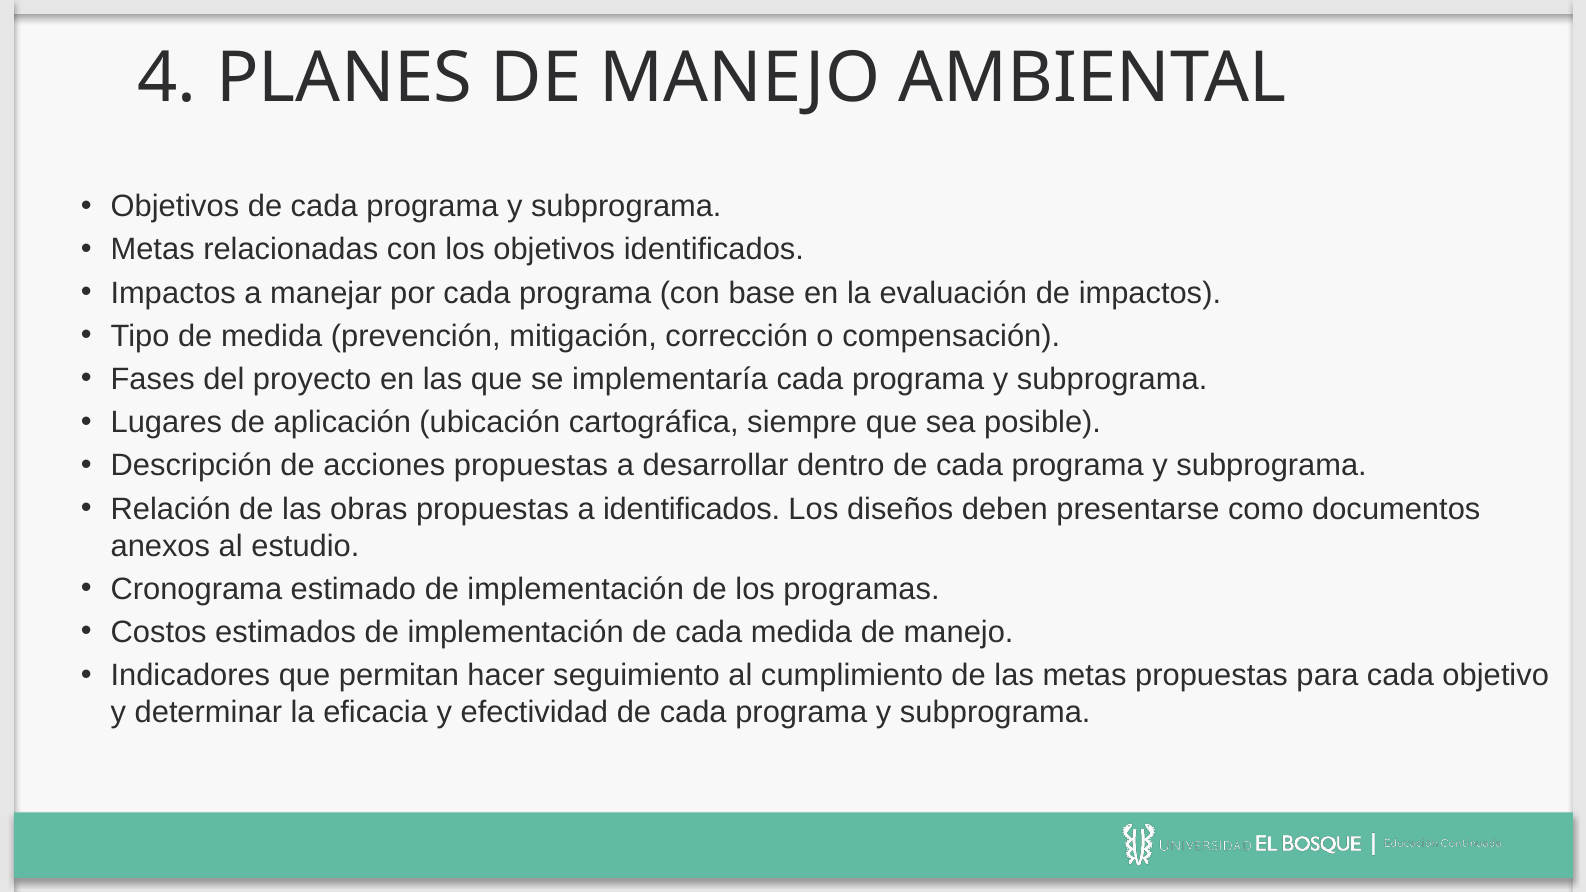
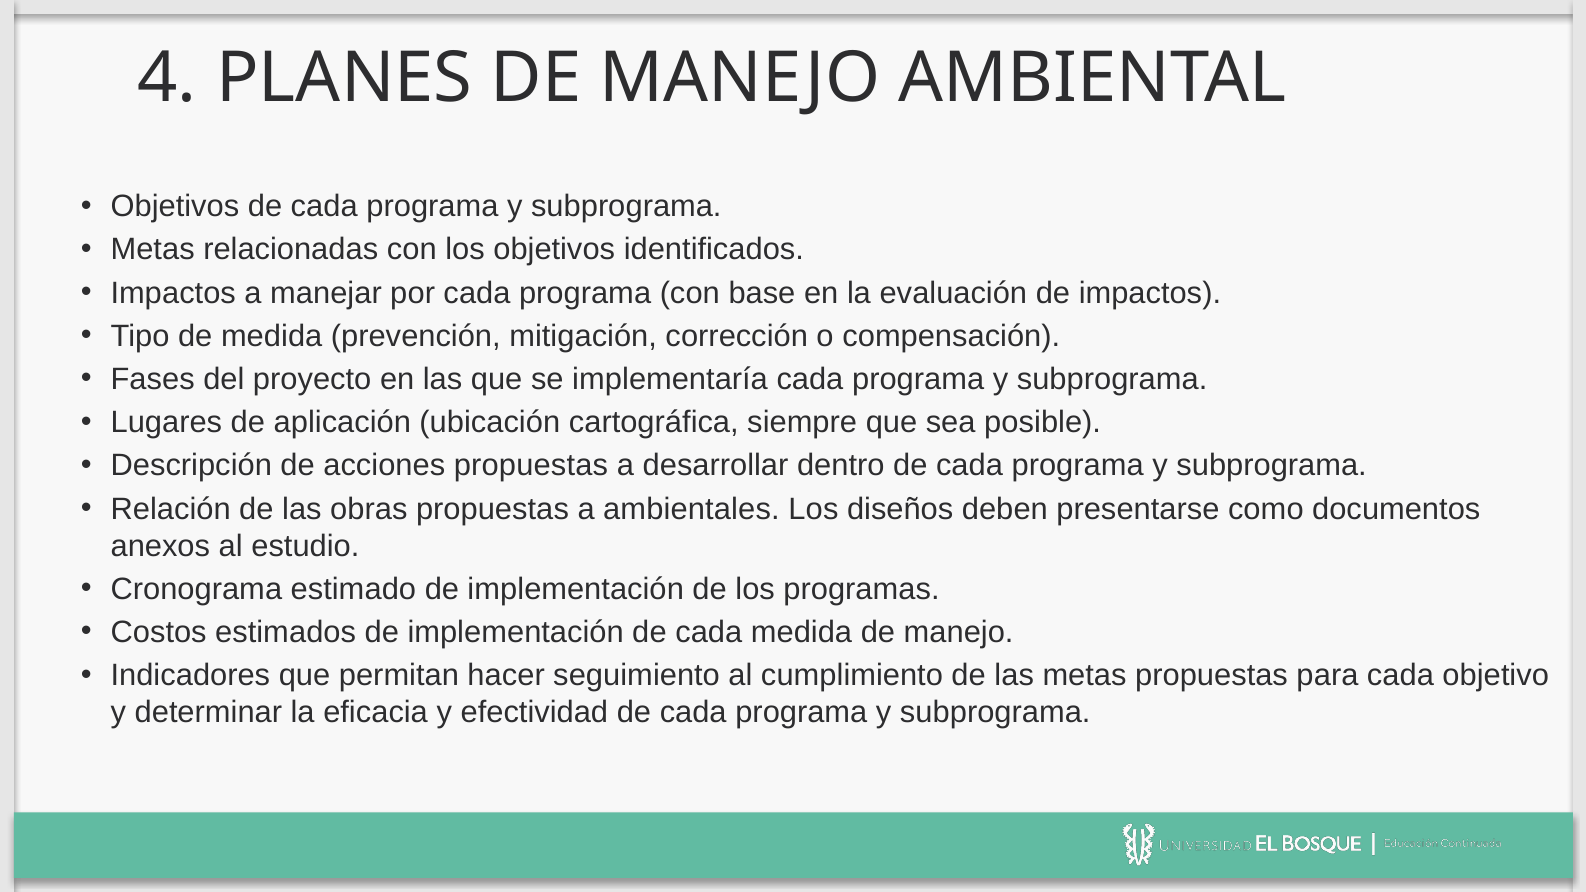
a identificados: identificados -> ambientales
